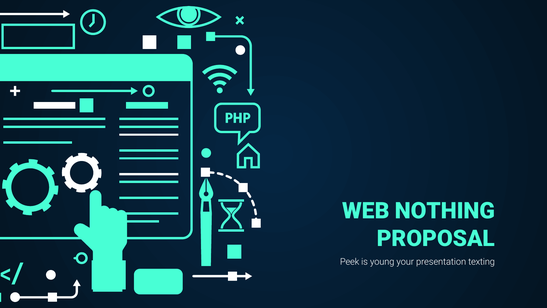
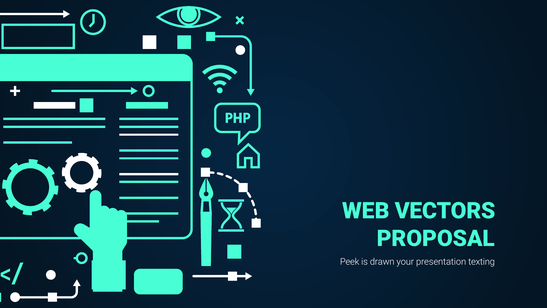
NOTHING: NOTHING -> VECTORS
young: young -> drawn
